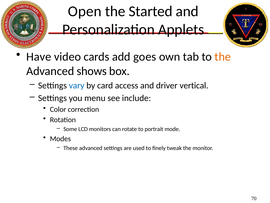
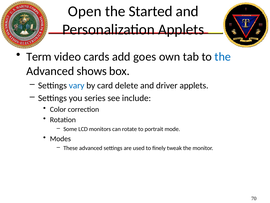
Have: Have -> Term
the at (223, 57) colour: orange -> blue
access: access -> delete
driver vertical: vertical -> applets
menu: menu -> series
